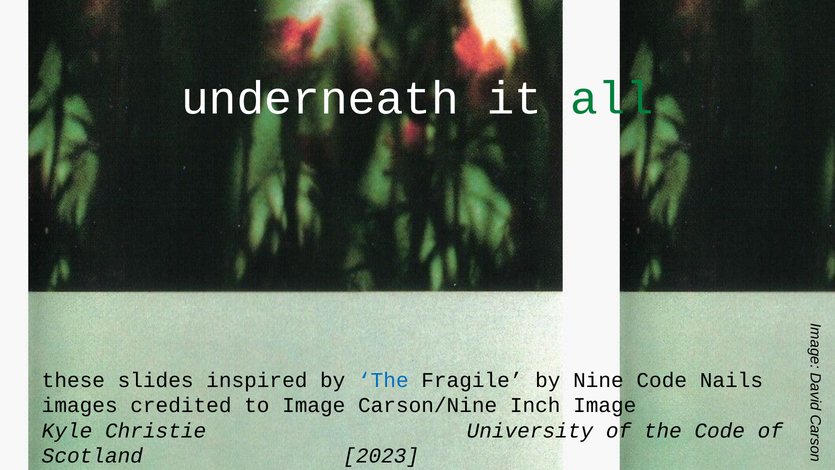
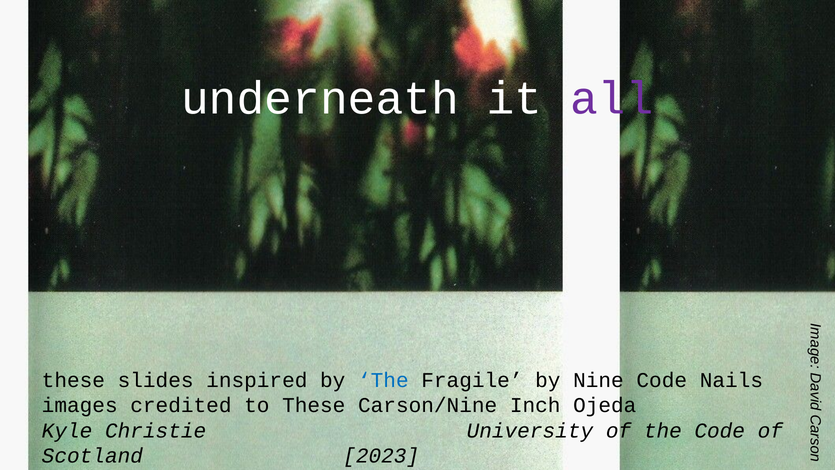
all colour: green -> purple
to Image: Image -> These
Inch Image: Image -> Ojeda
